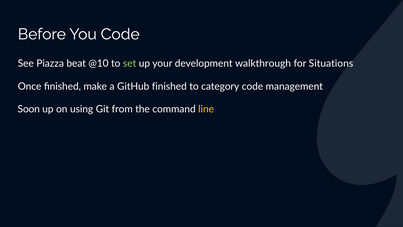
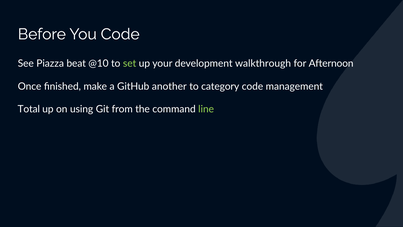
Situations: Situations -> Afternoon
GitHub finished: finished -> another
Soon: Soon -> Total
line colour: yellow -> light green
